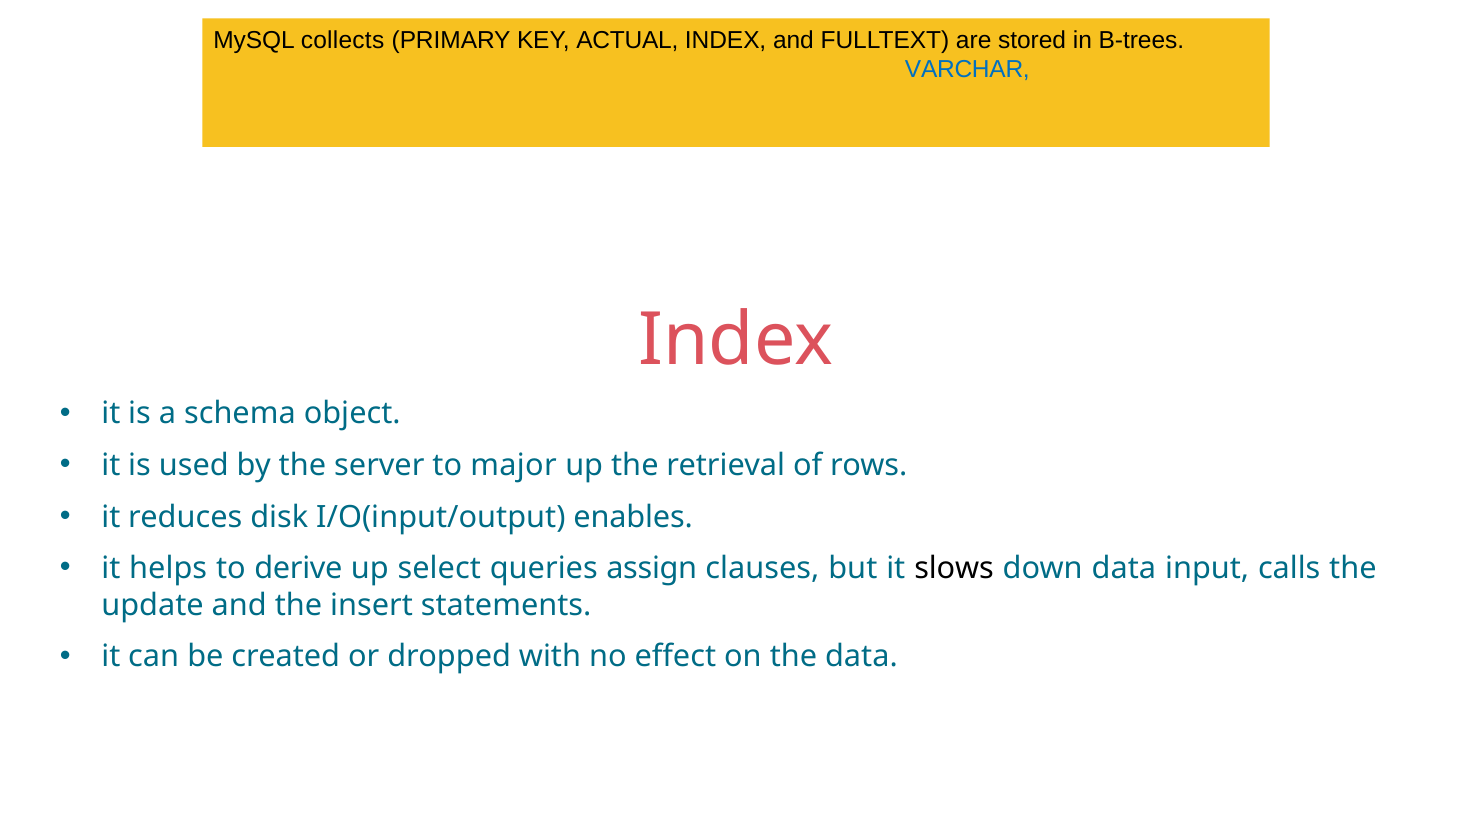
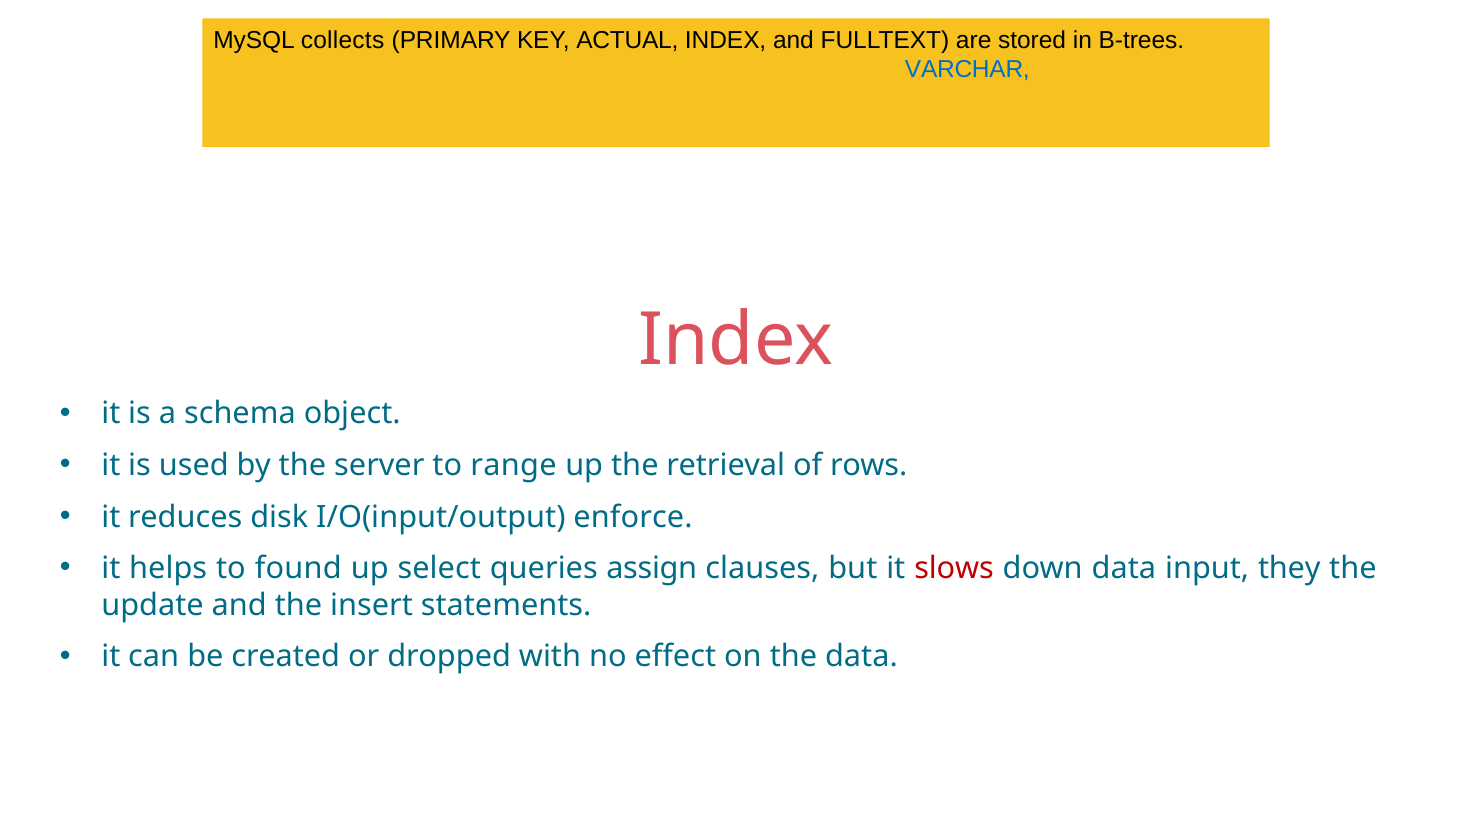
major: major -> range
enables: enables -> enforce
derive: derive -> found
slows colour: black -> red
calls: calls -> they
